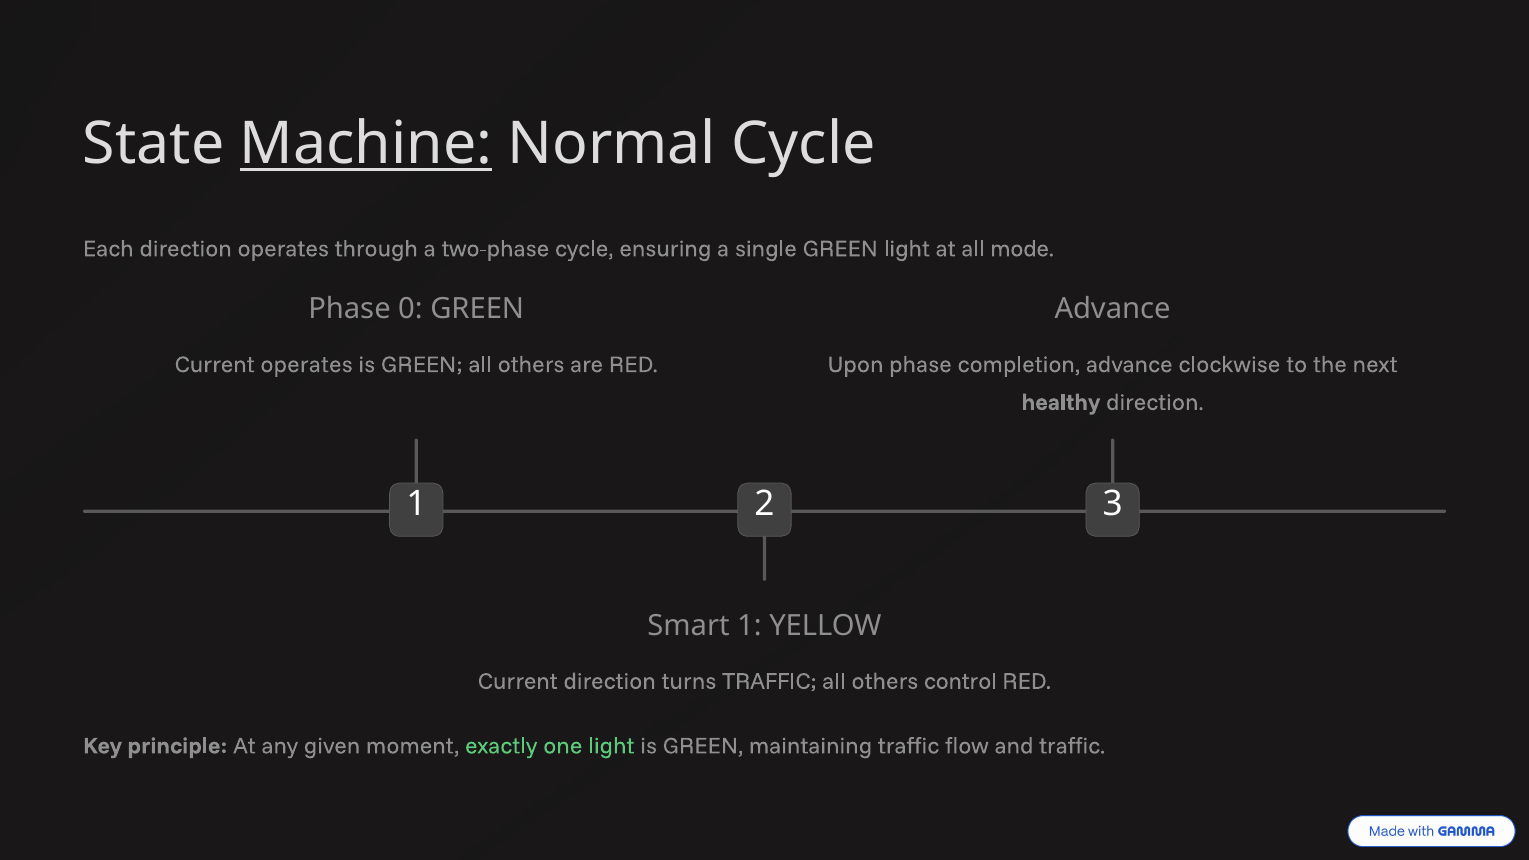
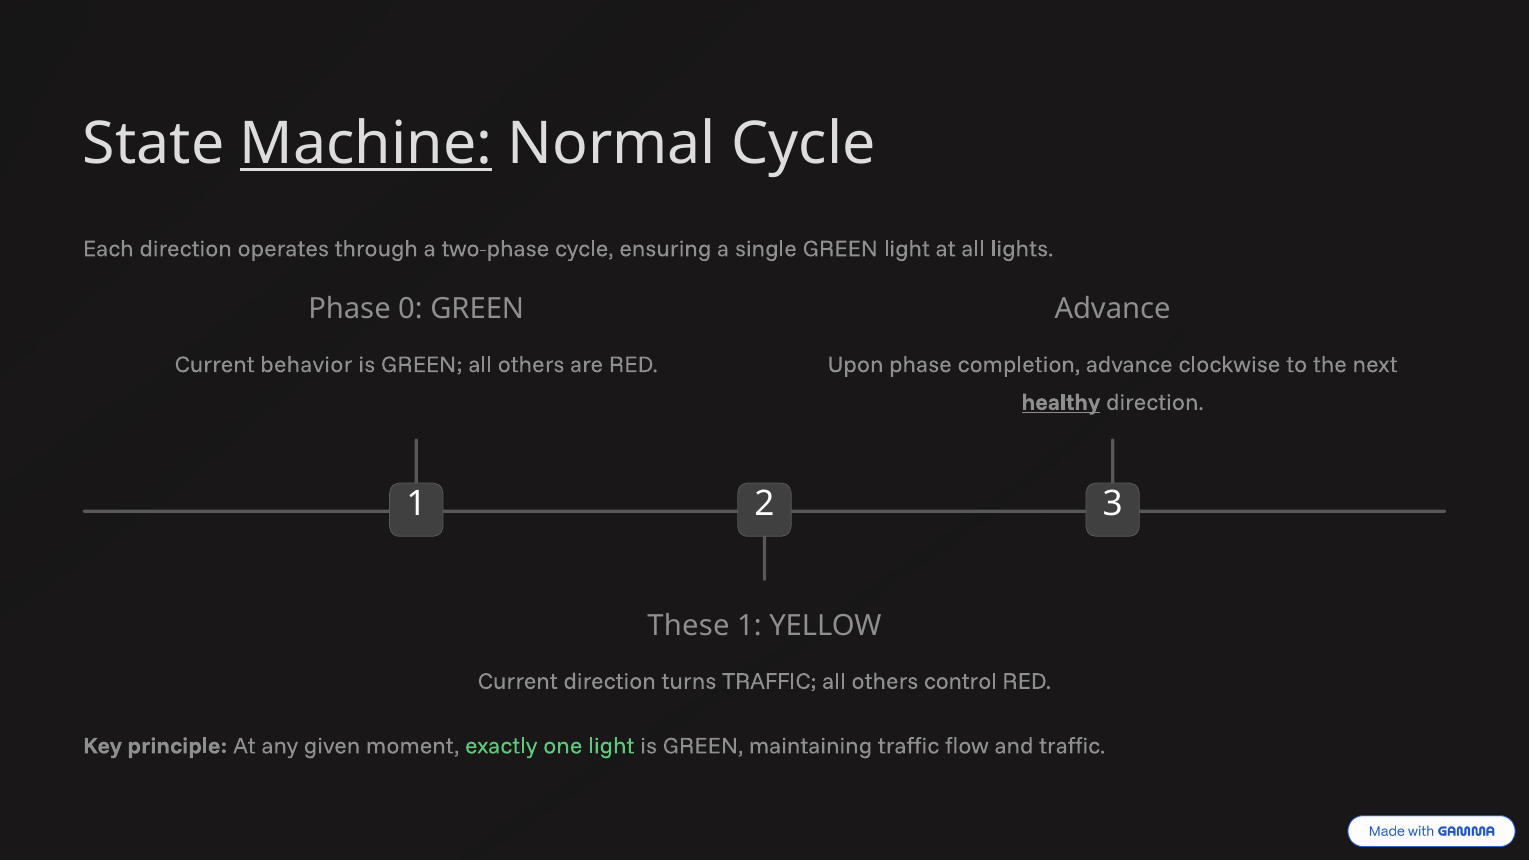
mode: mode -> lights
Current operates: operates -> behavior
healthy underline: none -> present
Smart: Smart -> These
